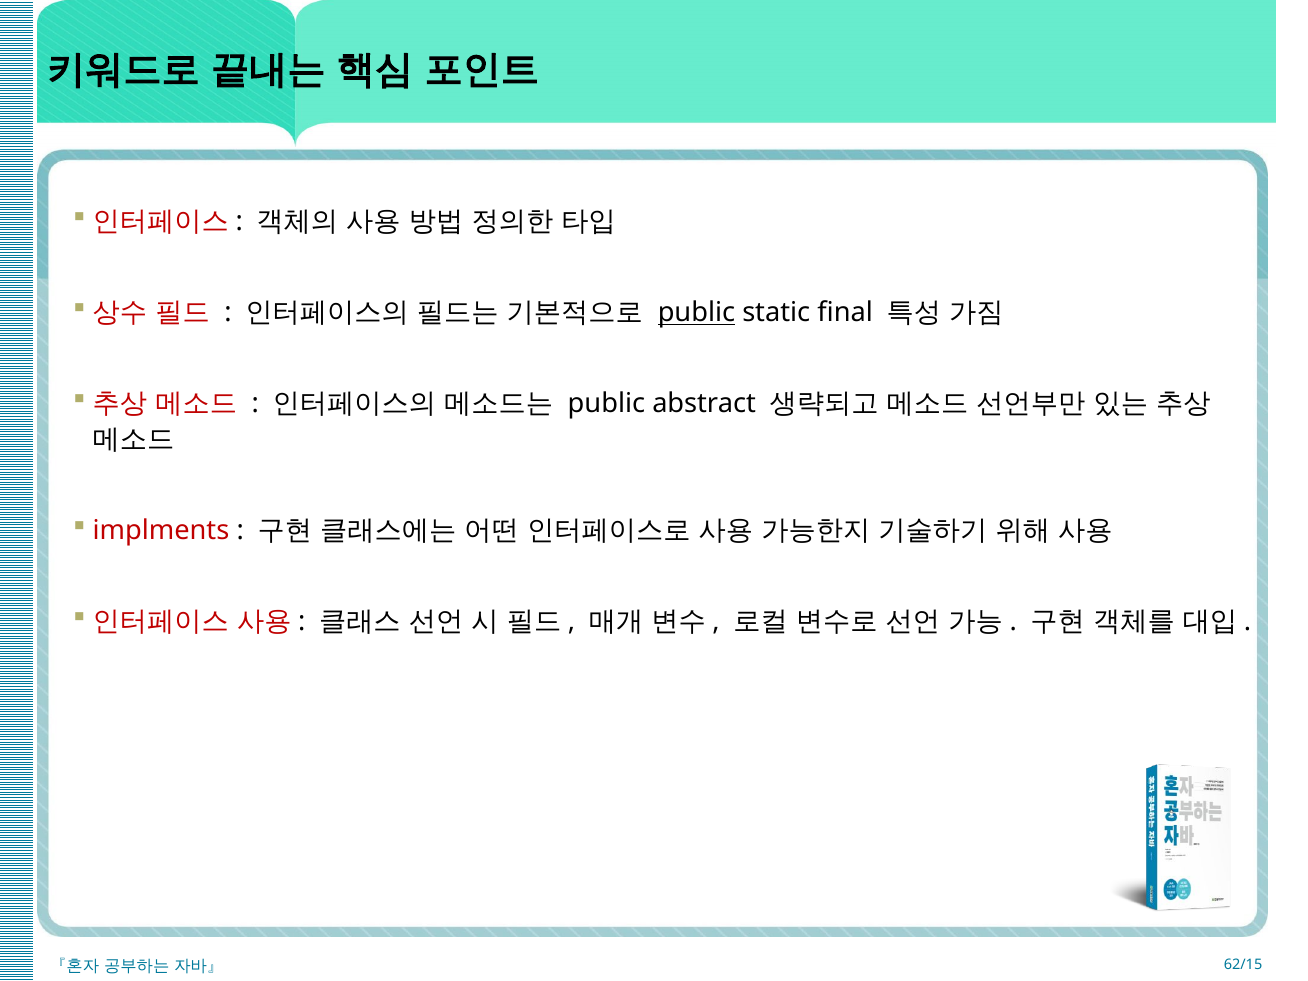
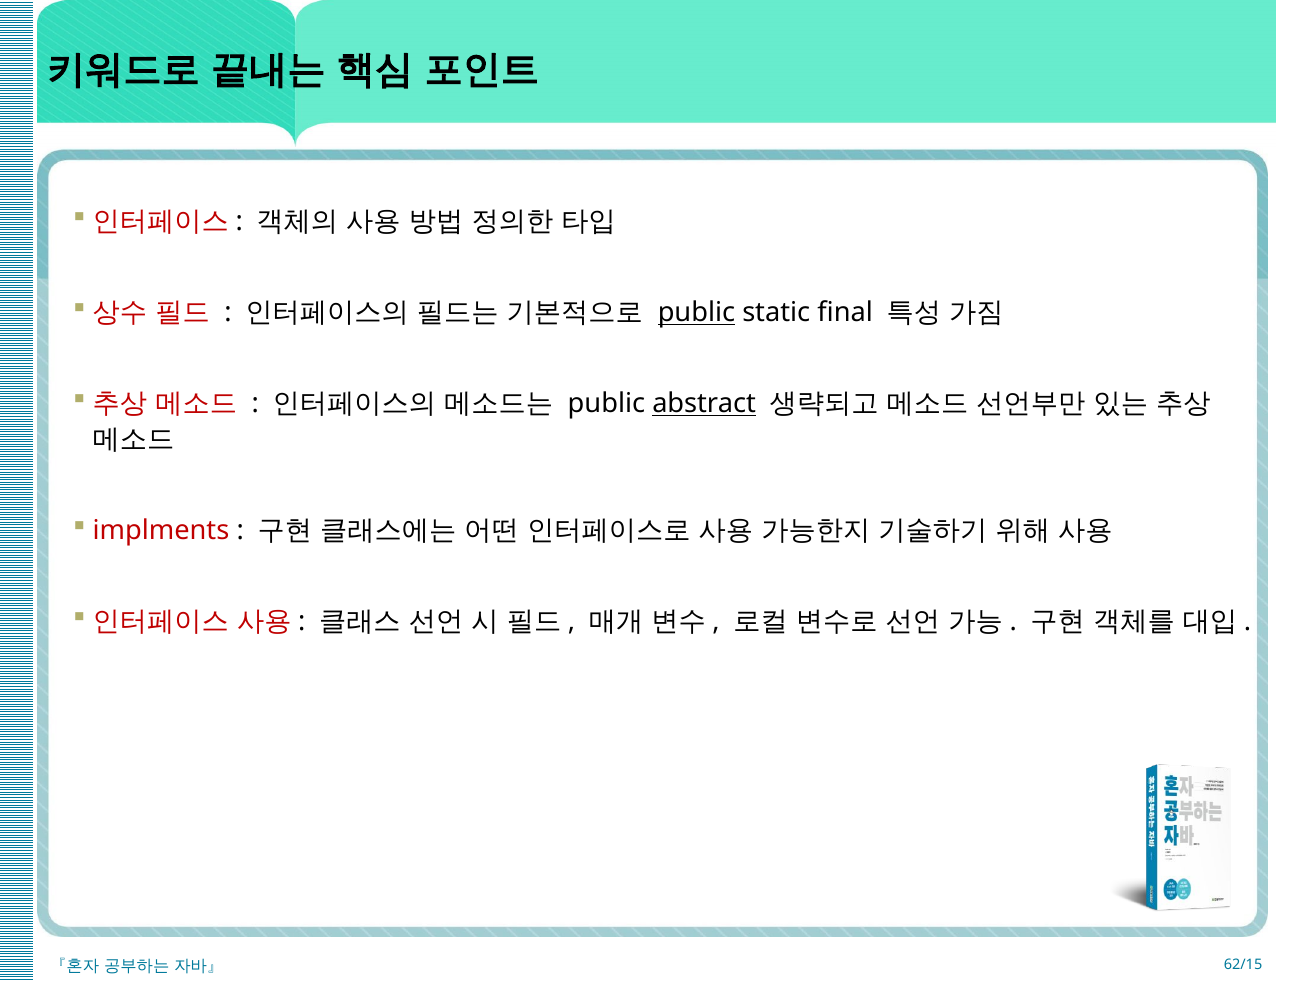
abstract underline: none -> present
